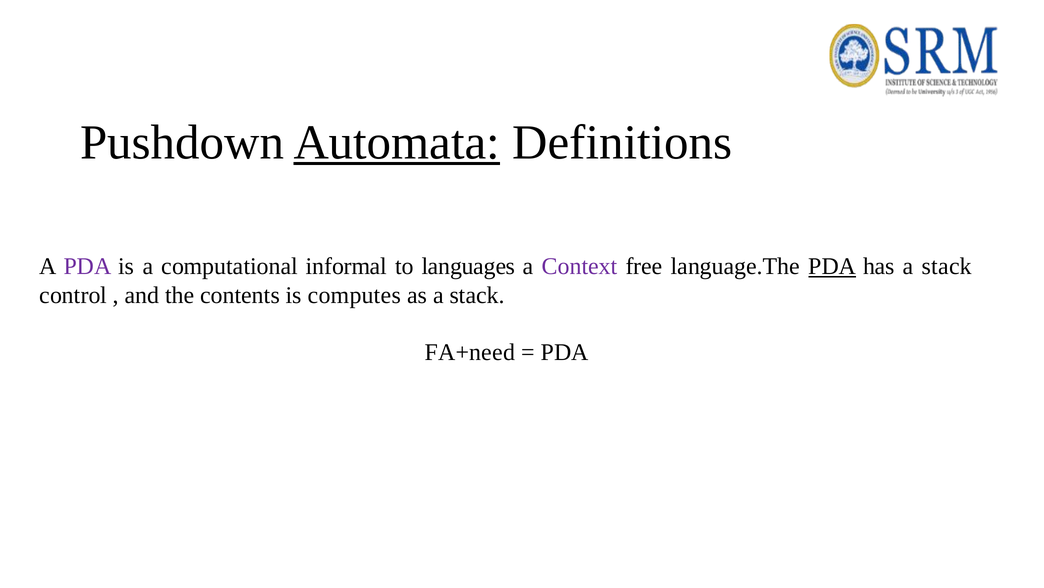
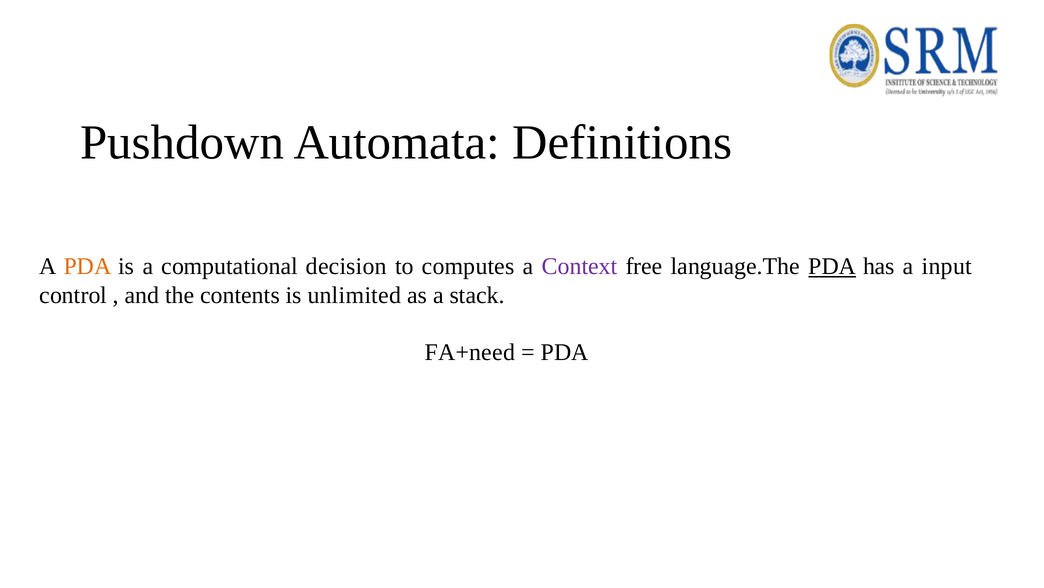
Automata underline: present -> none
PDA at (88, 266) colour: purple -> orange
informal: informal -> decision
languages: languages -> computes
has a stack: stack -> input
computes: computes -> unlimited
